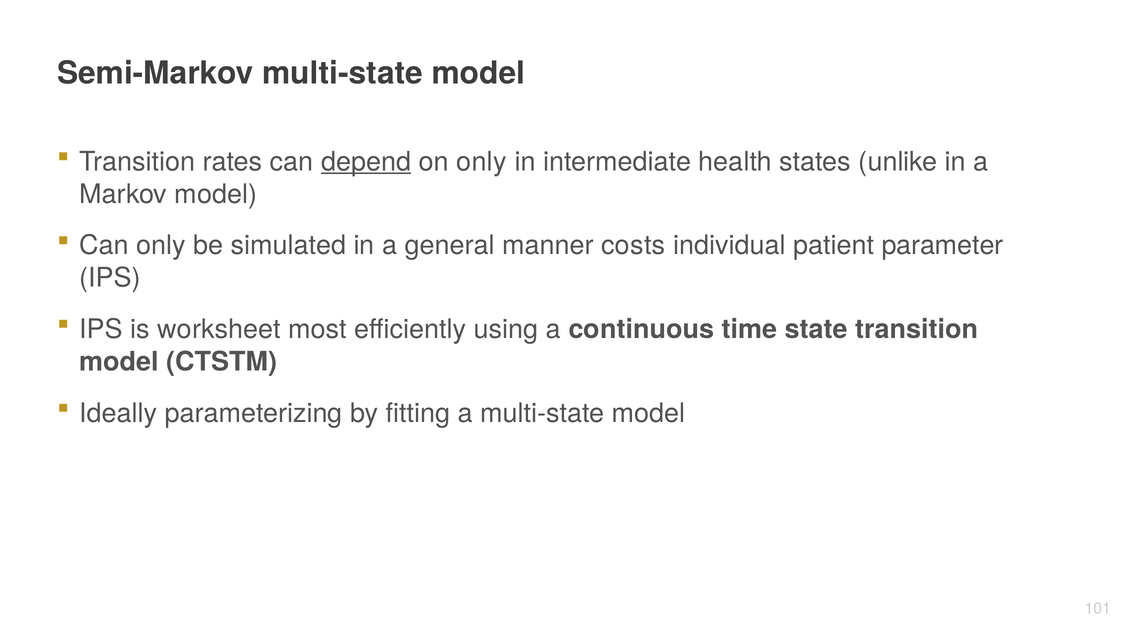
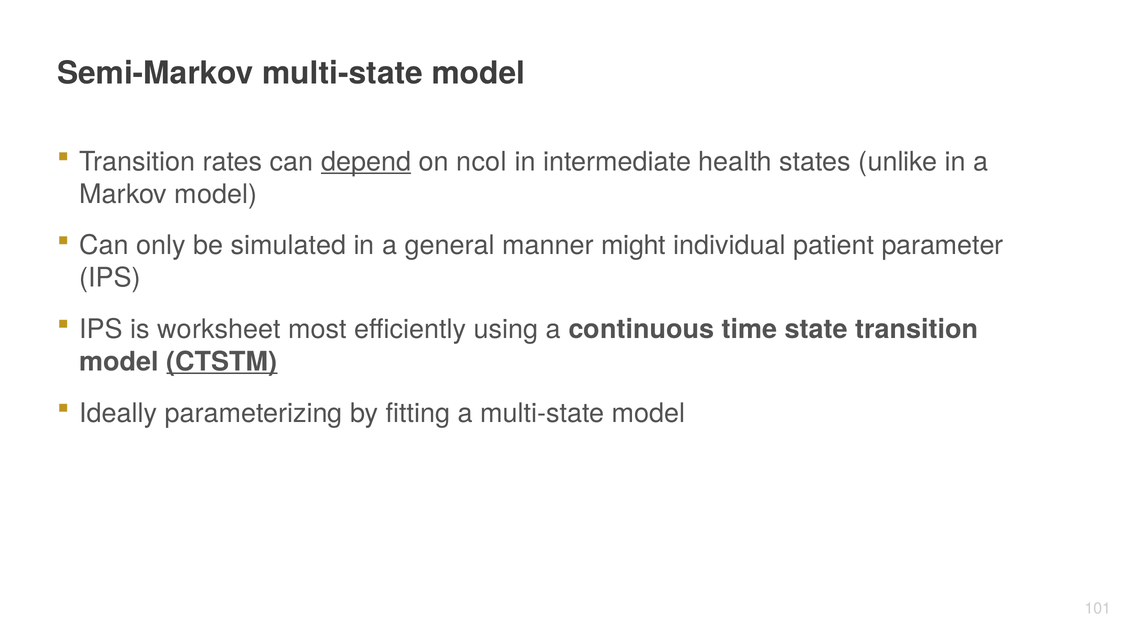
on only: only -> ncol
costs: costs -> might
CTSTM underline: none -> present
